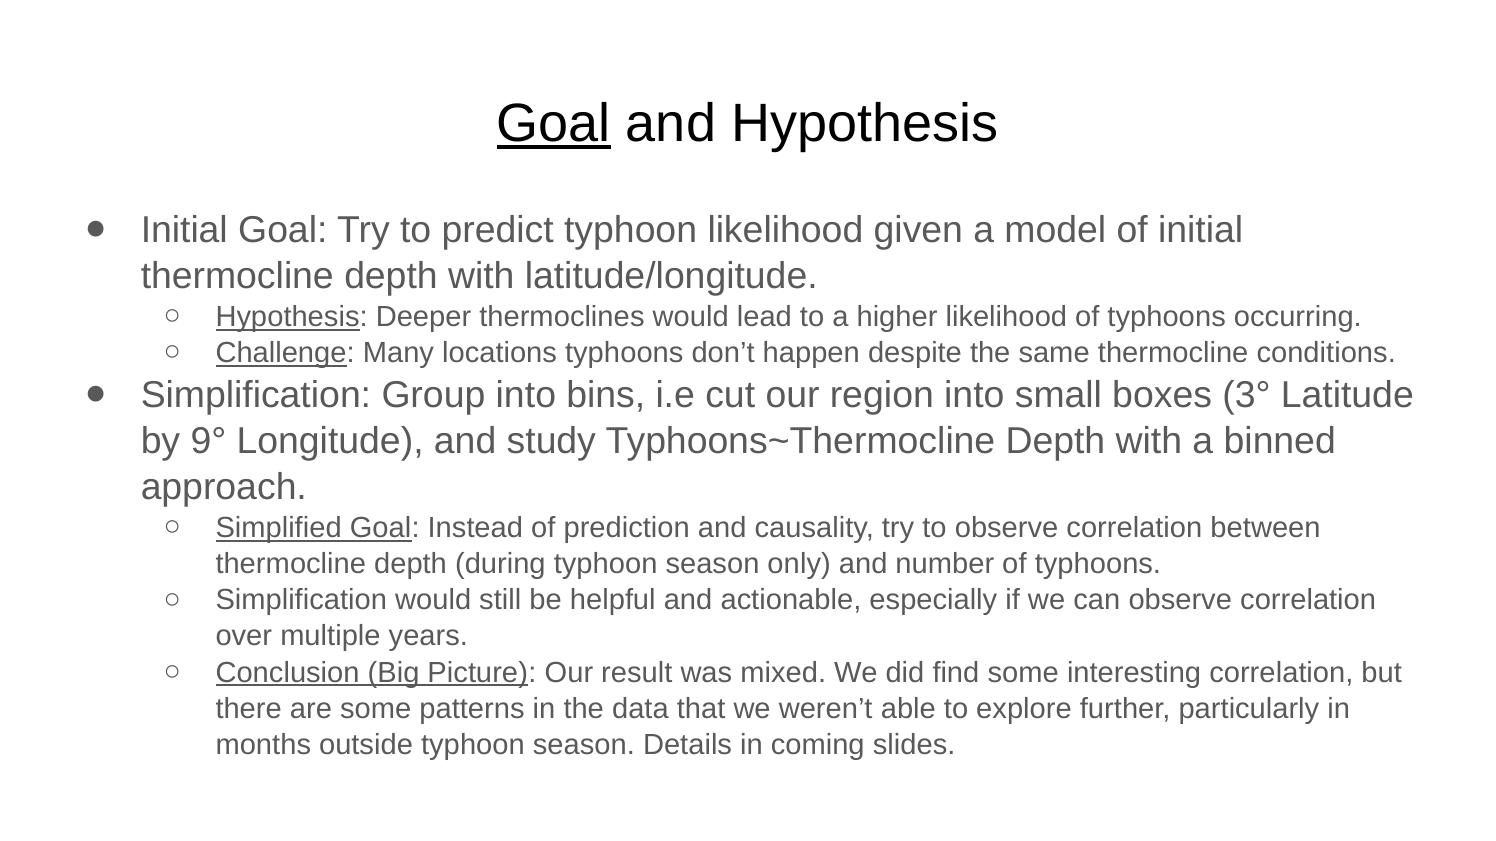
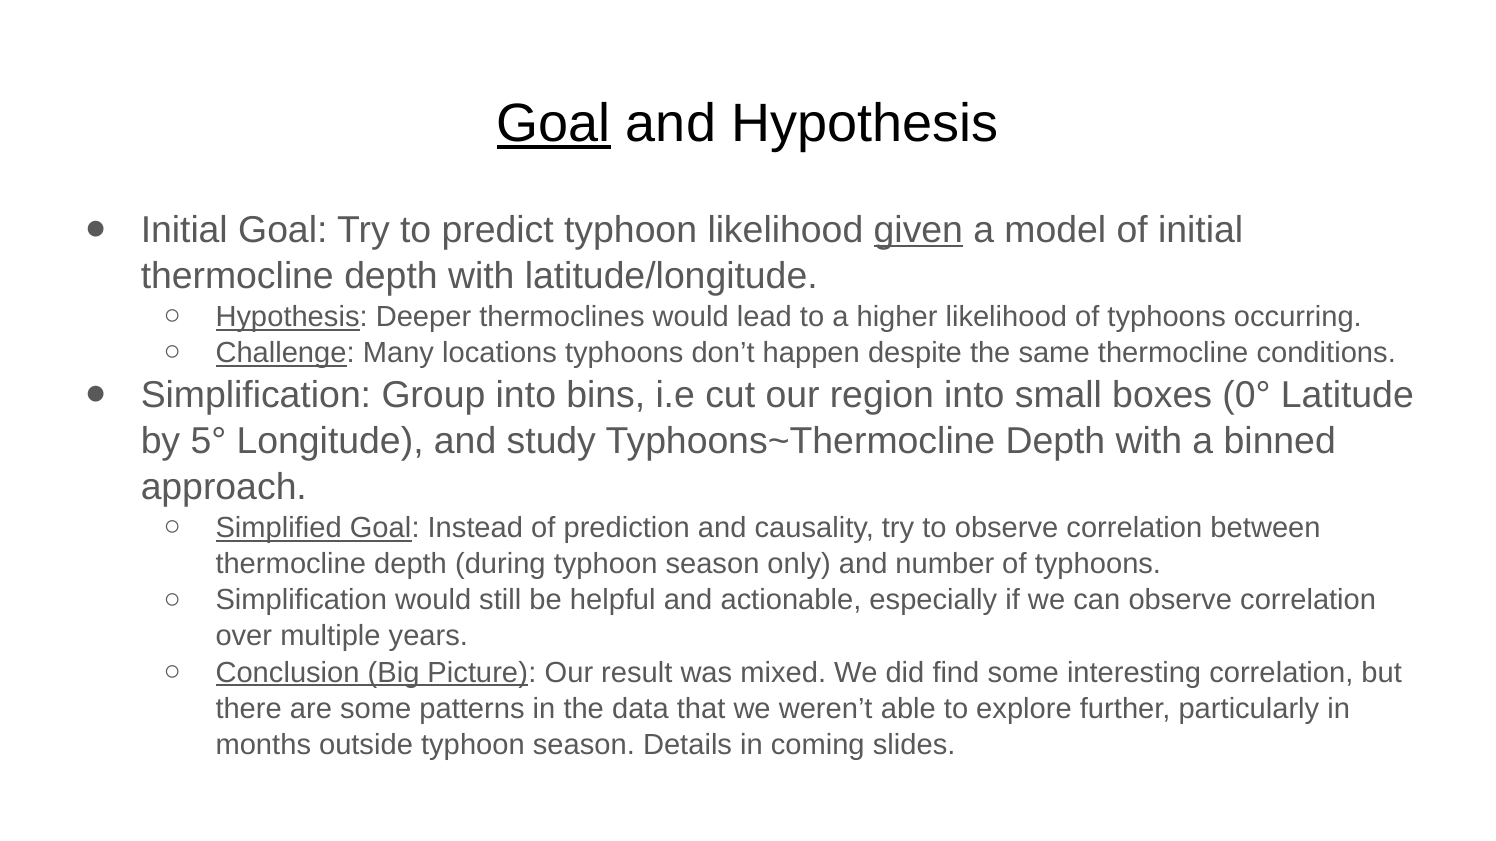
given underline: none -> present
3°: 3° -> 0°
9°: 9° -> 5°
